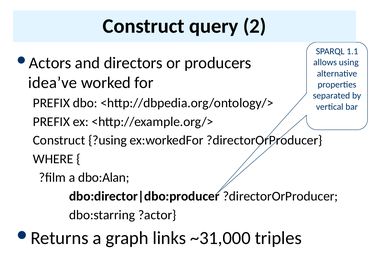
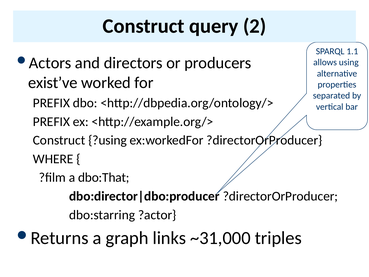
idea’ve: idea’ve -> exist’ve
dbo:Alan: dbo:Alan -> dbo:That
